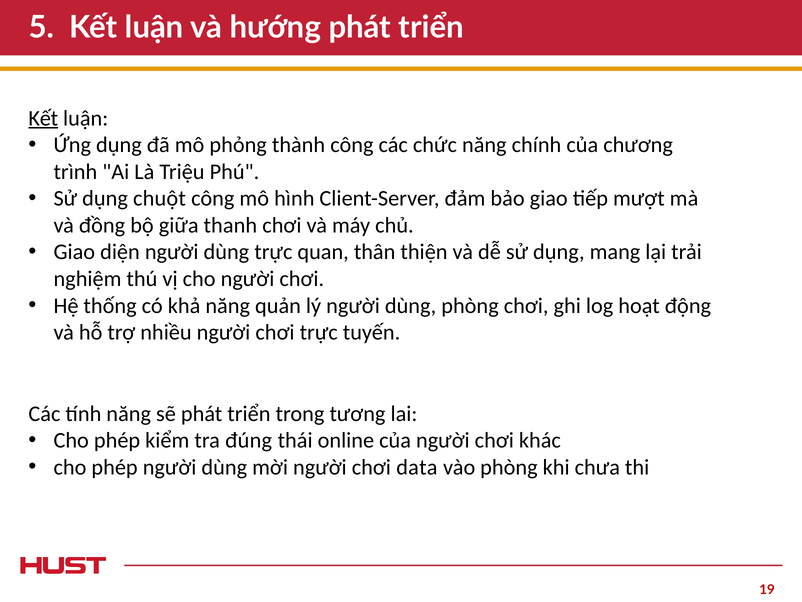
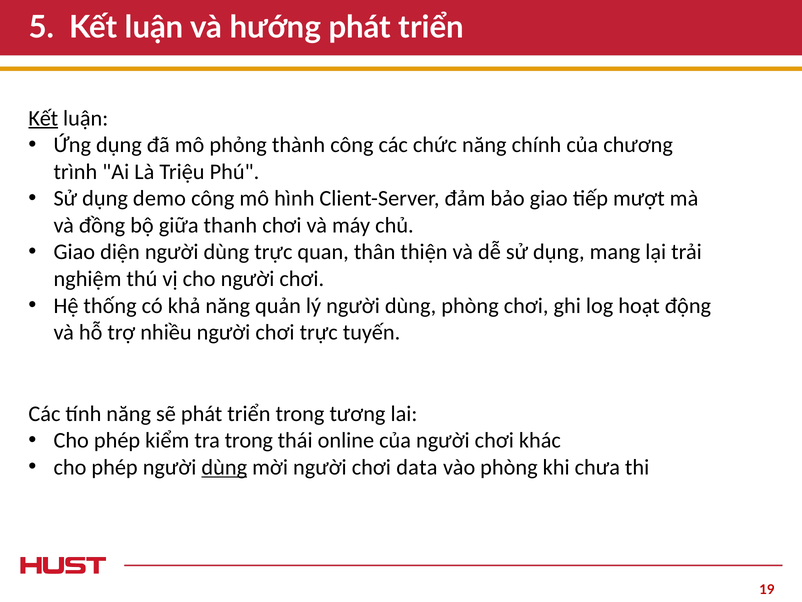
chuột: chuột -> demo
tra đúng: đúng -> trong
dùng at (224, 467) underline: none -> present
